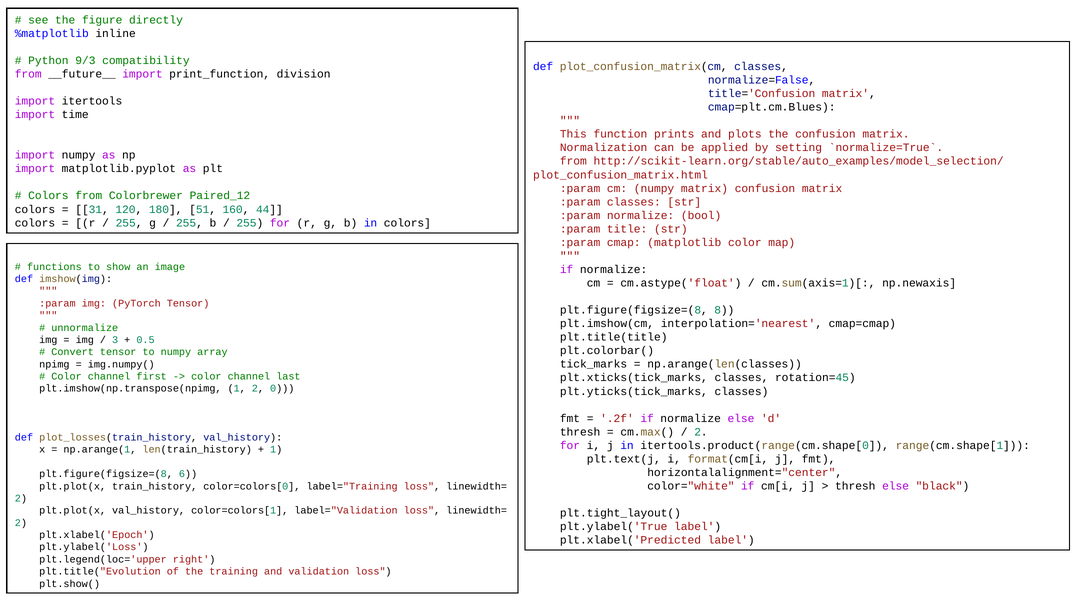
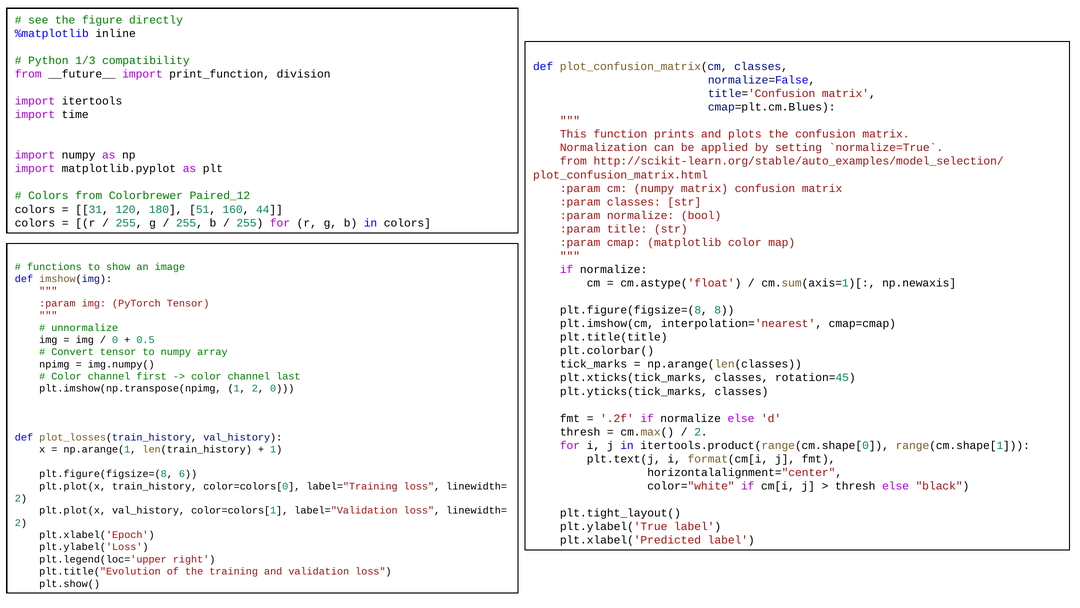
9/3: 9/3 -> 1/3
3 at (115, 340): 3 -> 0
